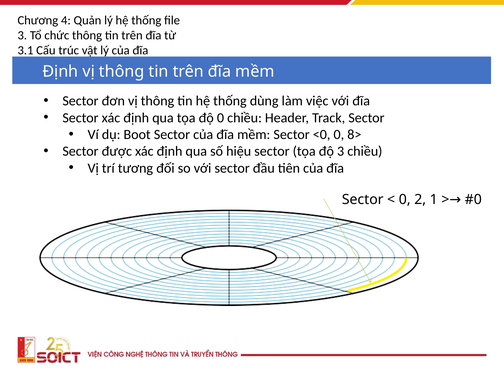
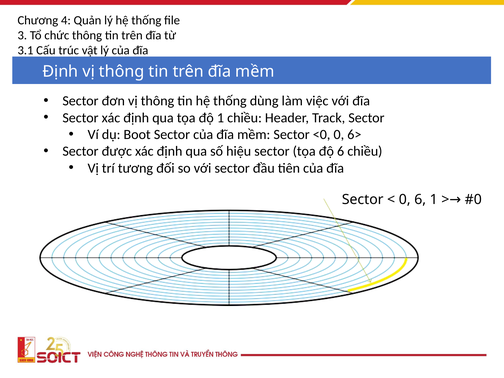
độ 0: 0 -> 1
8>: 8> -> 6>
độ 3: 3 -> 6
0 2: 2 -> 6
